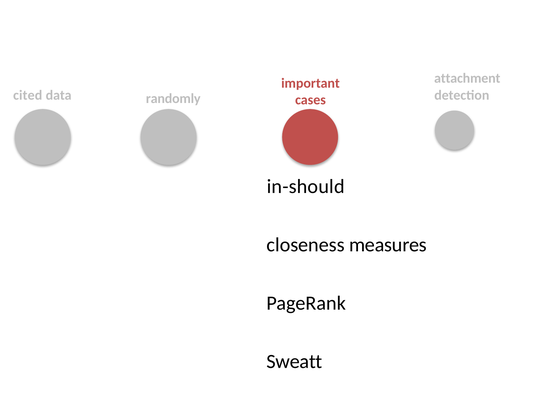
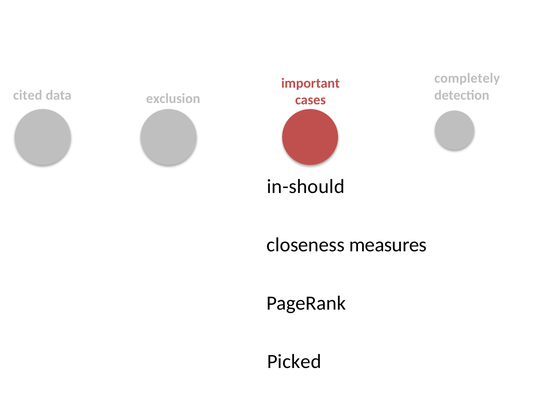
attachment: attachment -> completely
randomly: randomly -> exclusion
Sweatt: Sweatt -> Picked
